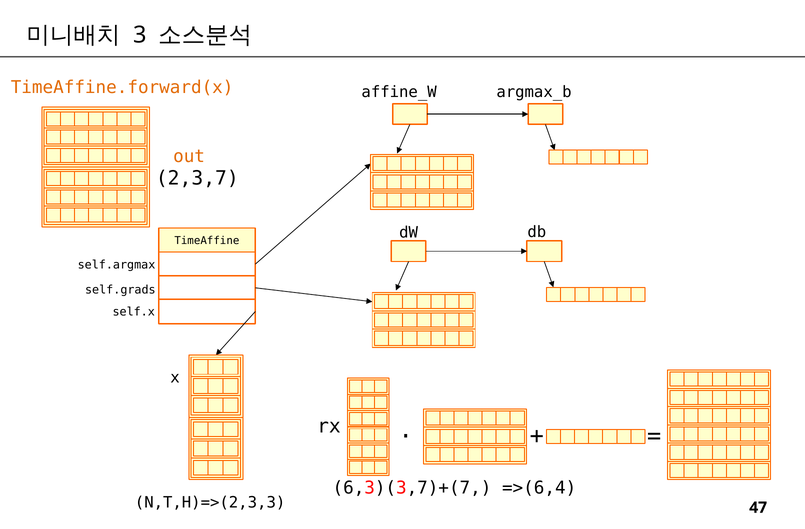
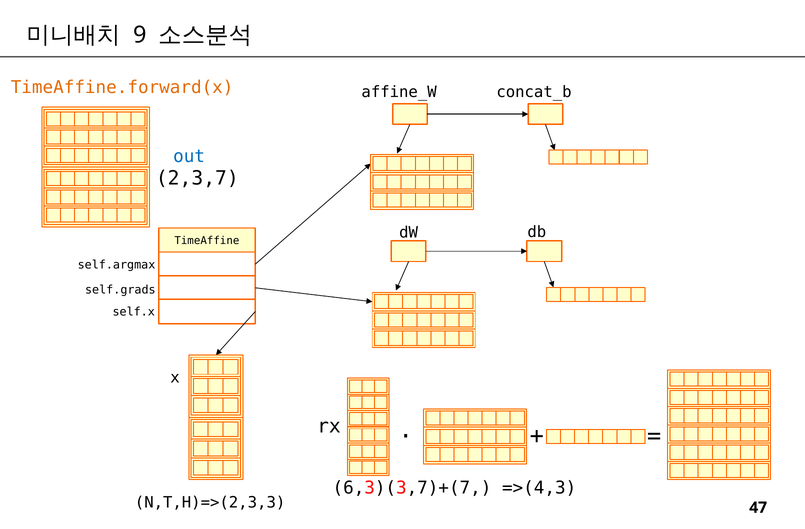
3: 3 -> 9
argmax_b: argmax_b -> concat_b
out colour: orange -> blue
=>(6,4: =>(6,4 -> =>(4,3
